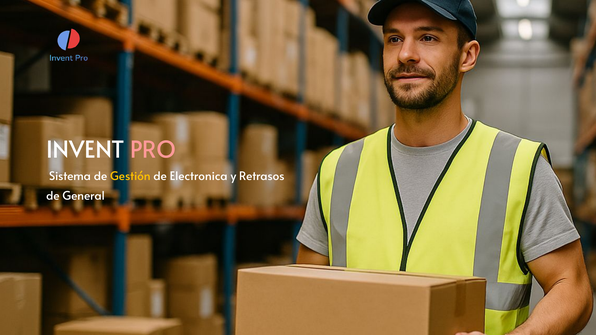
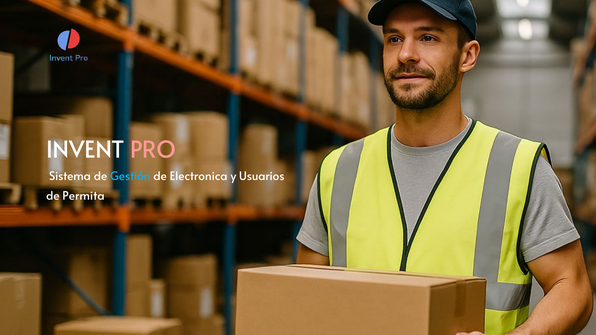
Gestión colour: yellow -> light blue
Retrasos: Retrasos -> Usuarios
General: General -> Permita
